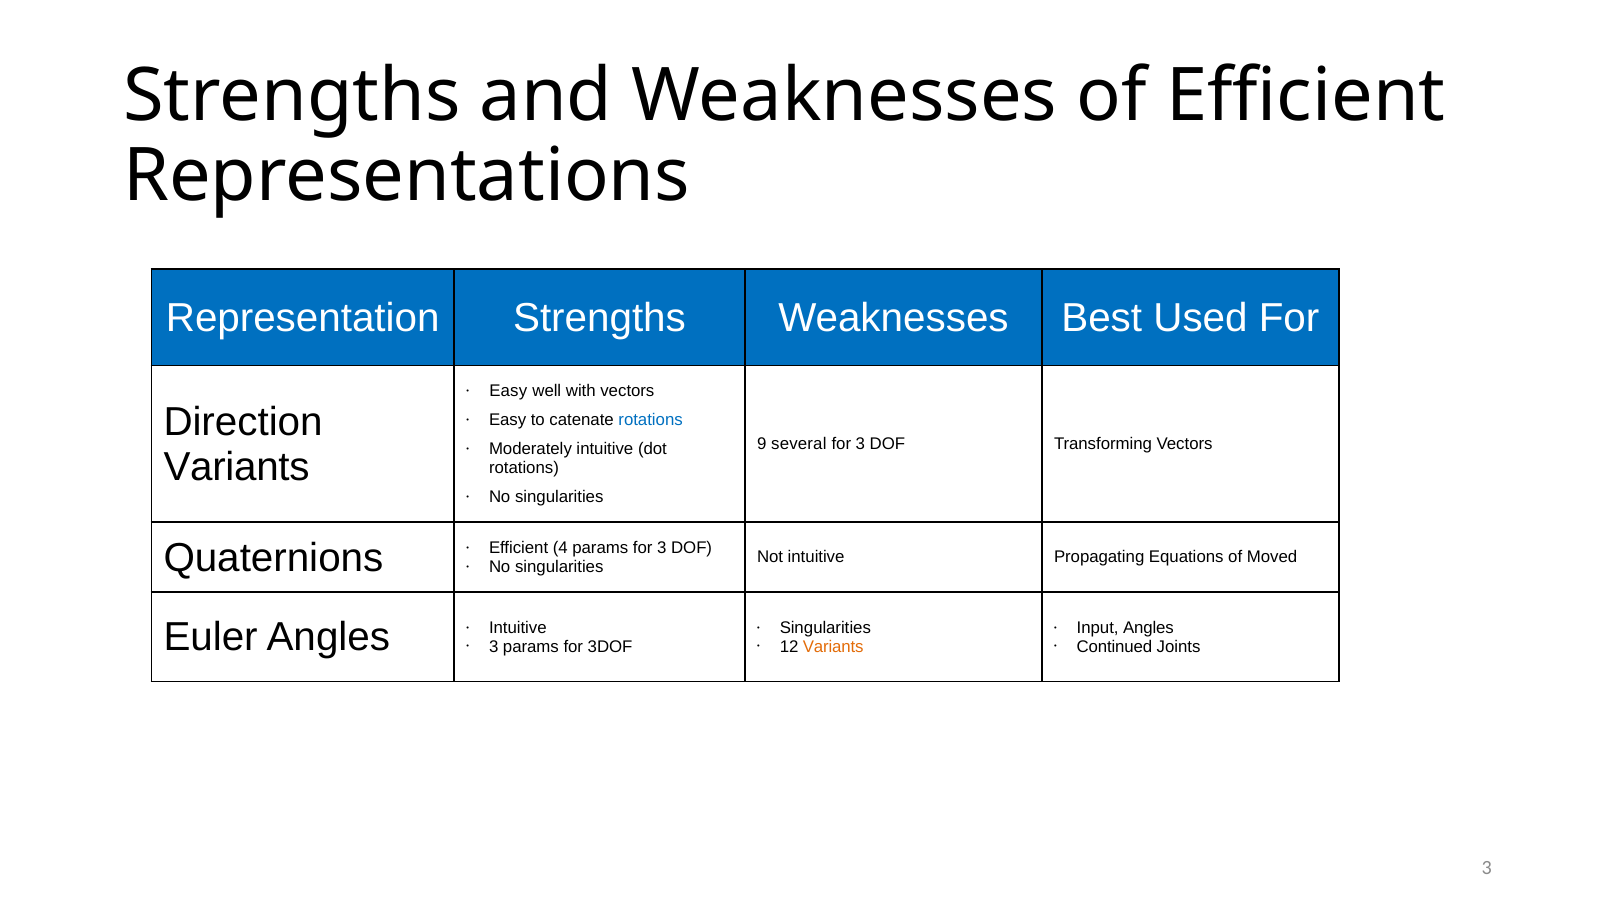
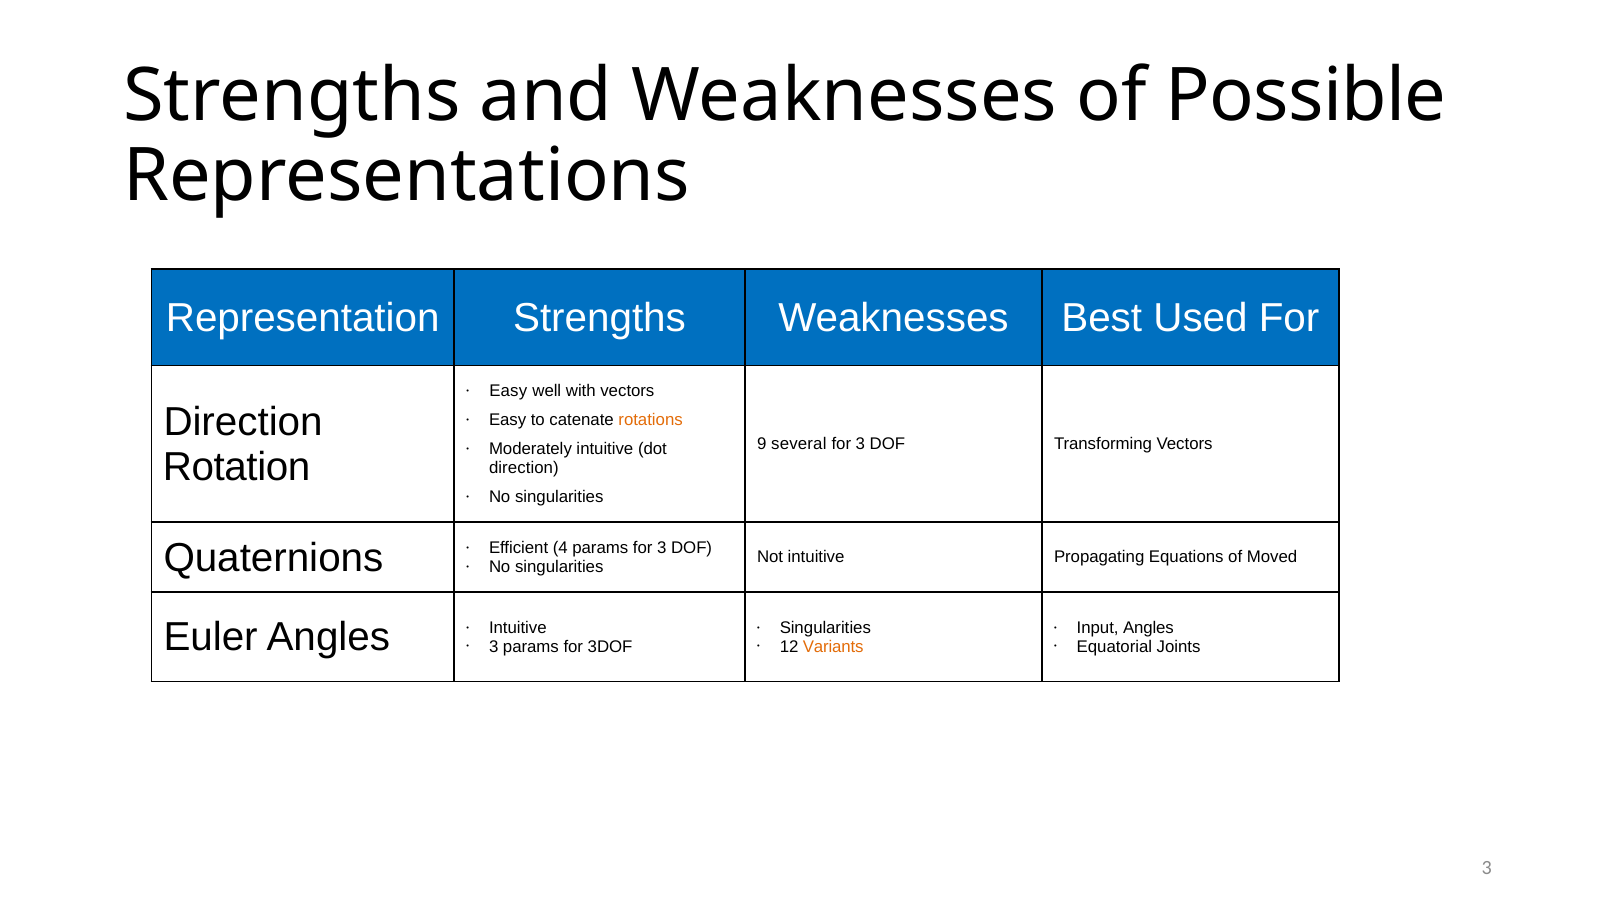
of Efficient: Efficient -> Possible
rotations at (651, 420) colour: blue -> orange
Variants at (237, 467): Variants -> Rotation
rotations at (524, 467): rotations -> direction
Continued: Continued -> Equatorial
